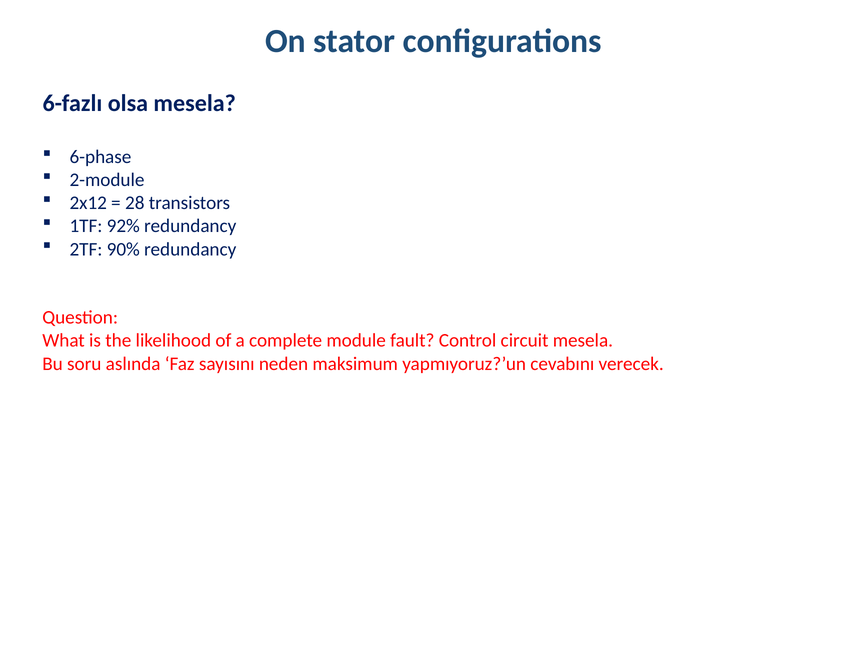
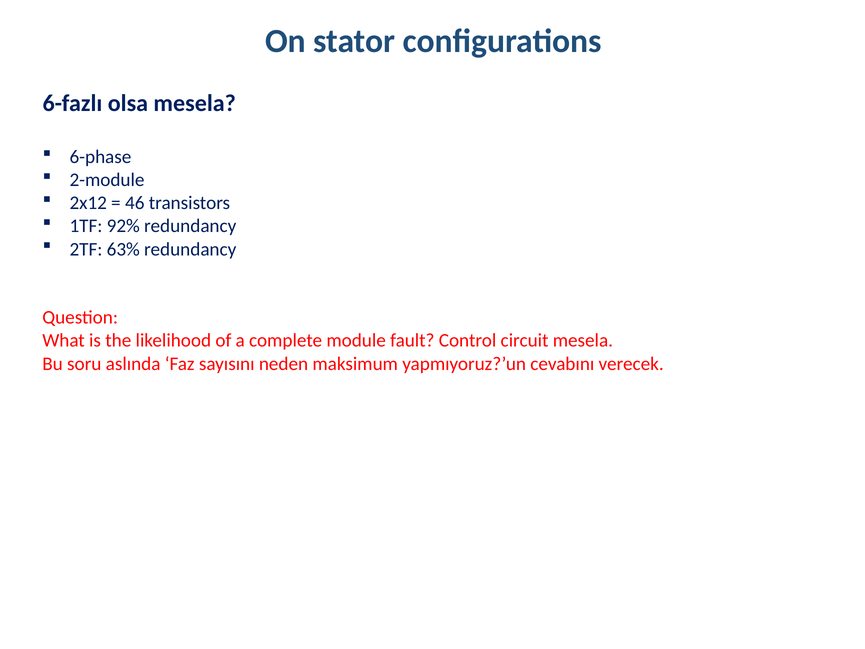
28: 28 -> 46
90%: 90% -> 63%
